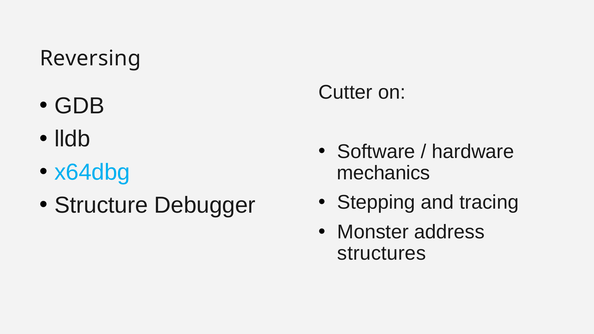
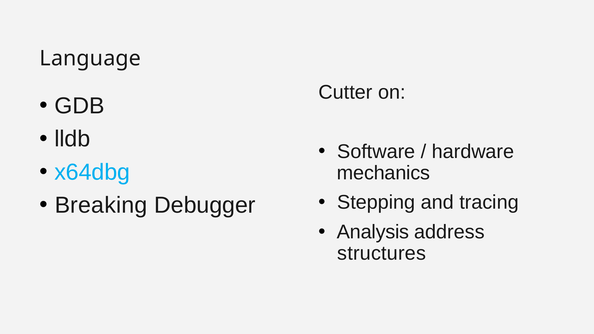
Reversing: Reversing -> Language
Structure: Structure -> Breaking
Monster: Monster -> Analysis
